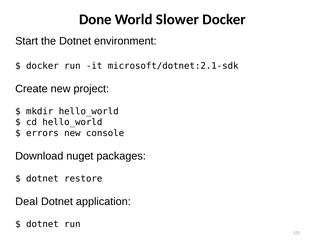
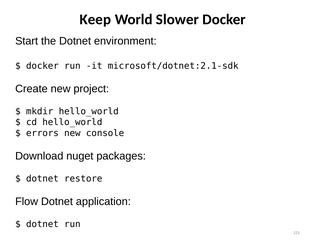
Done: Done -> Keep
Deal: Deal -> Flow
